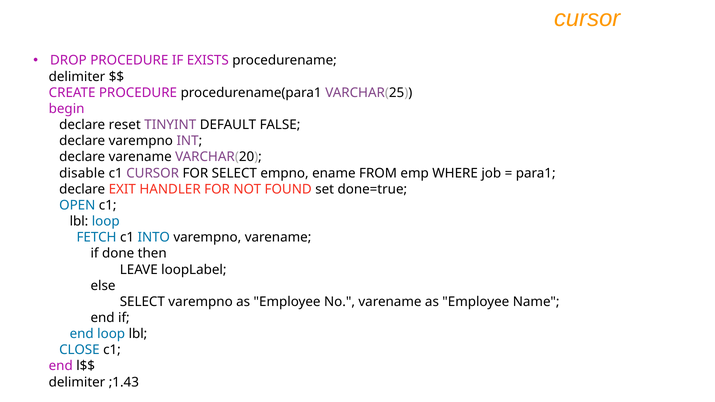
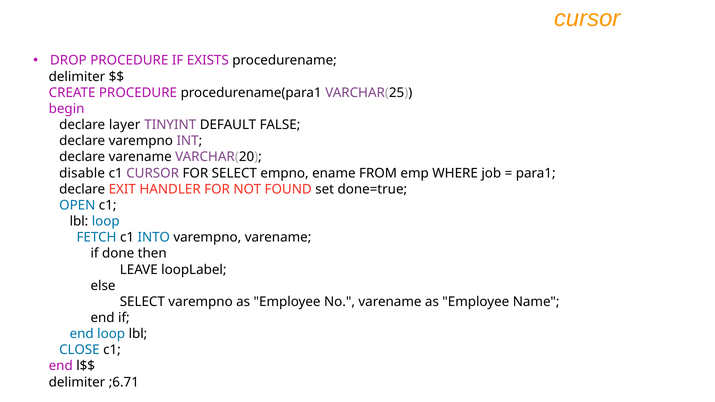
reset: reset -> layer
;1.43: ;1.43 -> ;6.71
